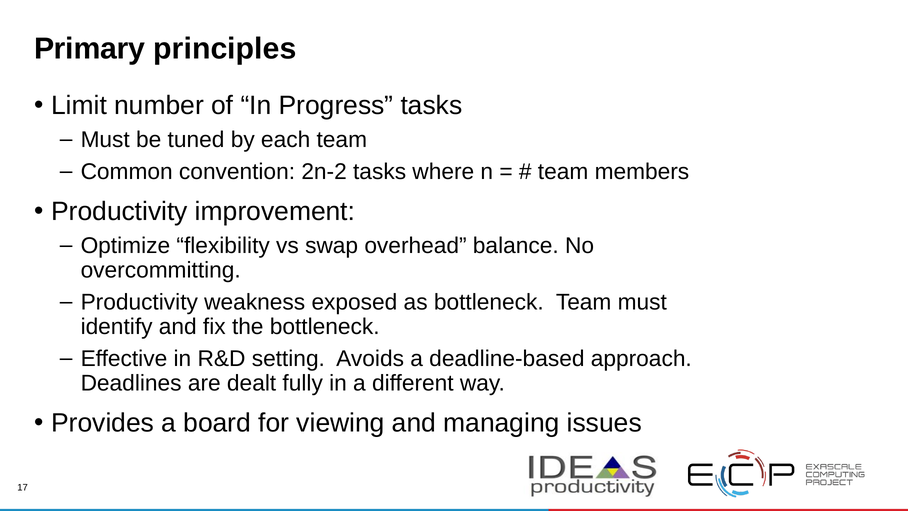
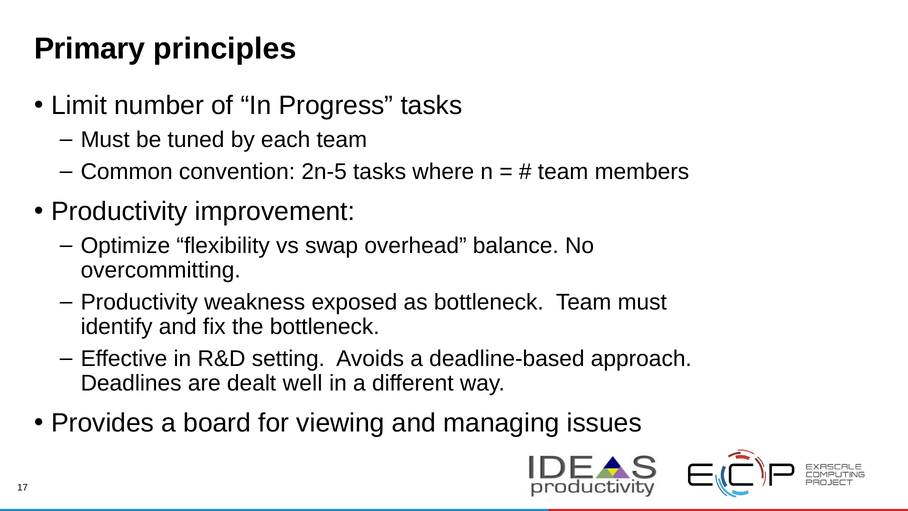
2n-2: 2n-2 -> 2n-5
fully: fully -> well
